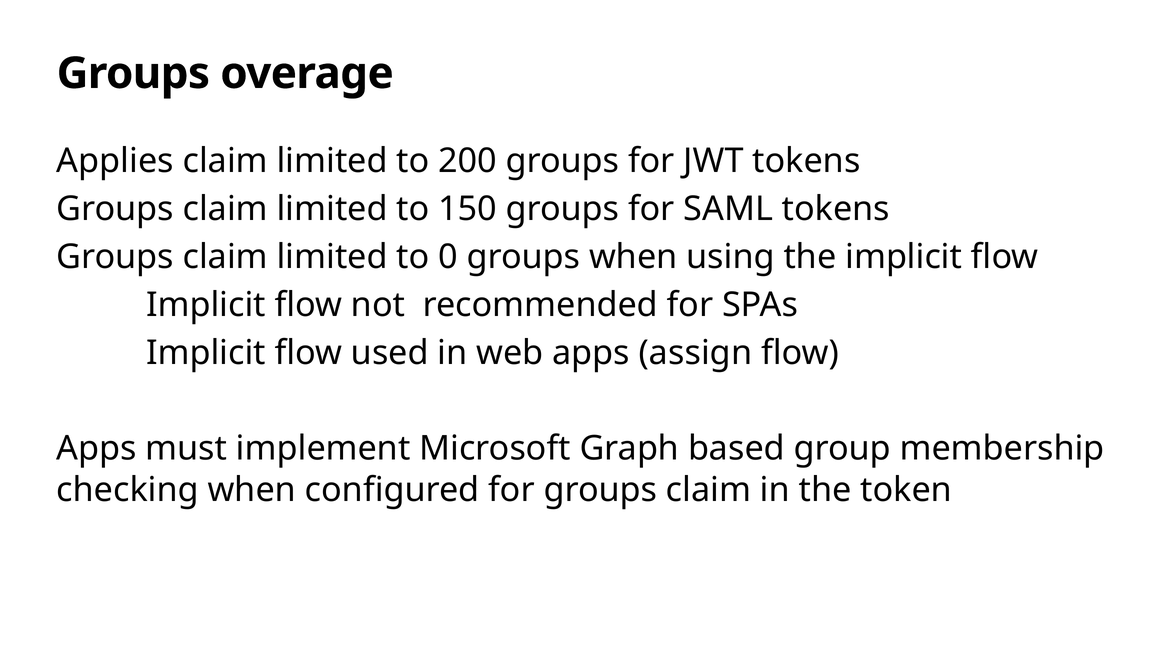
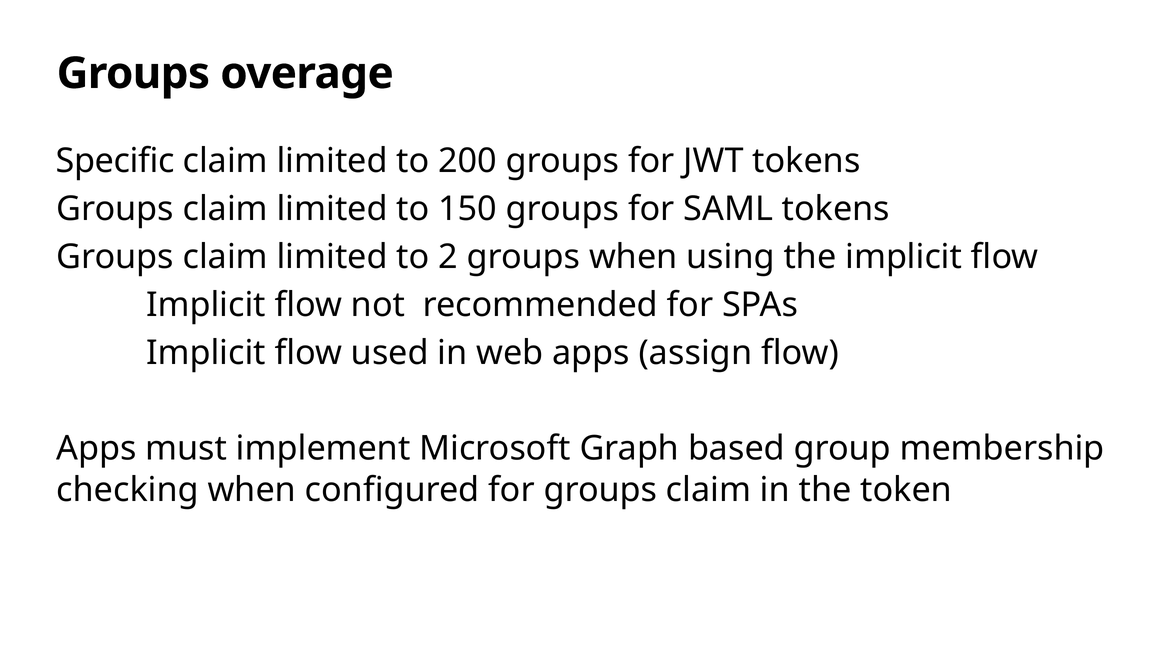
Applies: Applies -> Specific
0: 0 -> 2
